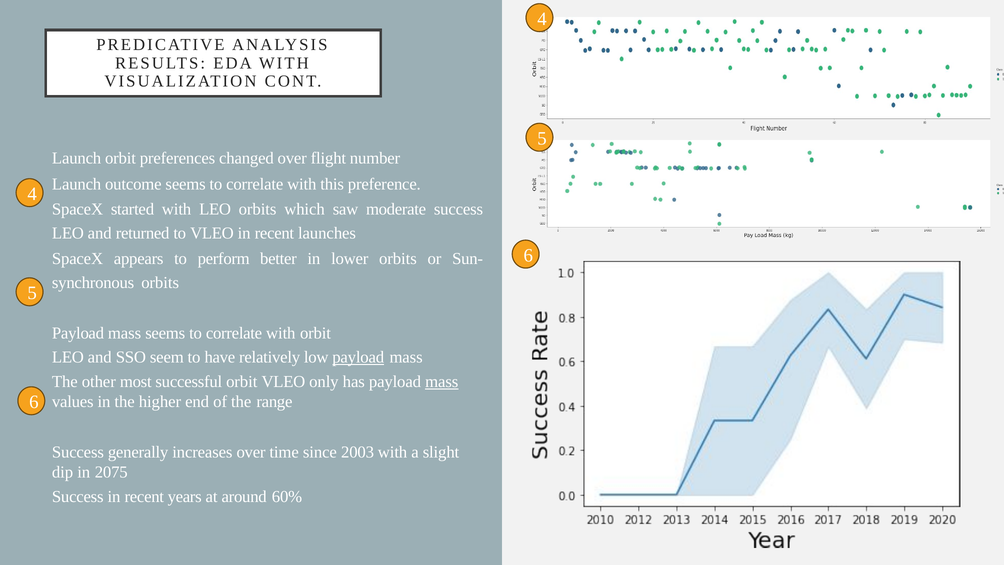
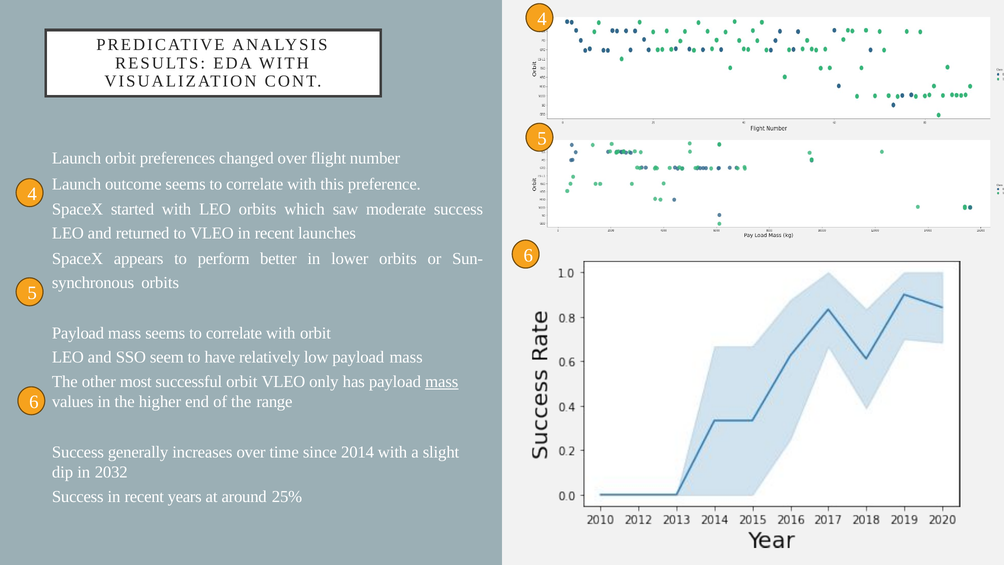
payload at (358, 357) underline: present -> none
2003: 2003 -> 2014
2075: 2075 -> 2032
60%: 60% -> 25%
